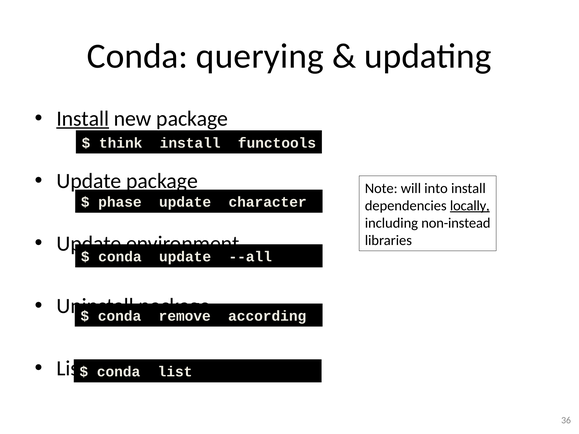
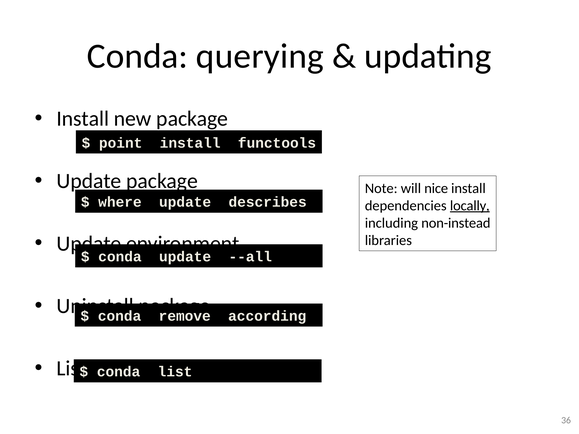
Install at (83, 119) underline: present -> none
think: think -> point
into: into -> nice
phase: phase -> where
character: character -> describes
